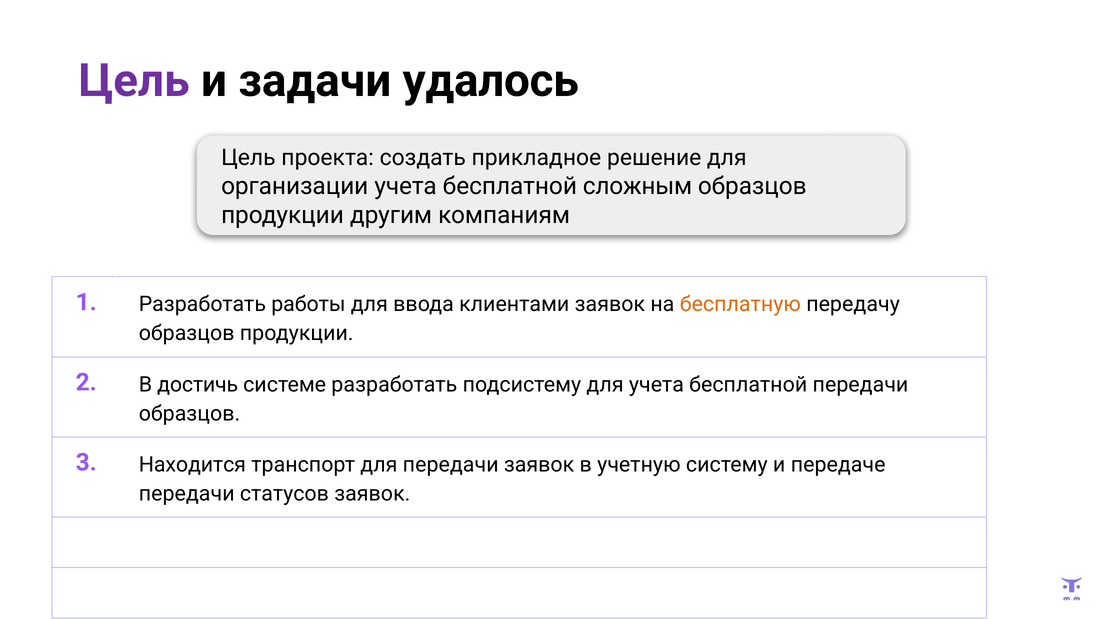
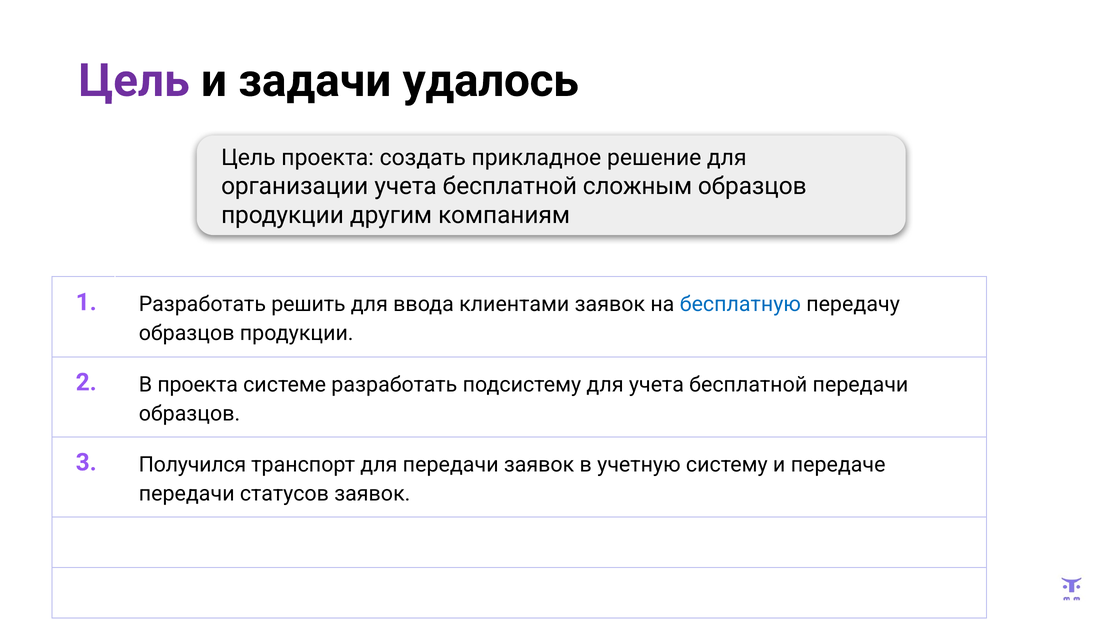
работы: работы -> решить
бесплатную colour: orange -> blue
В достичь: достичь -> проекта
Находится: Находится -> Получился
